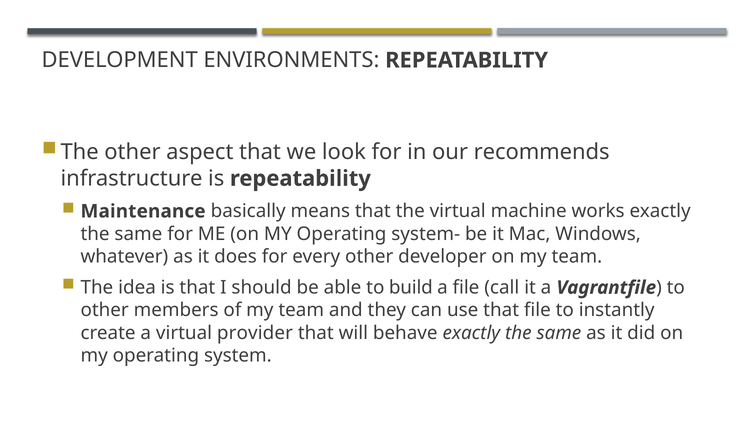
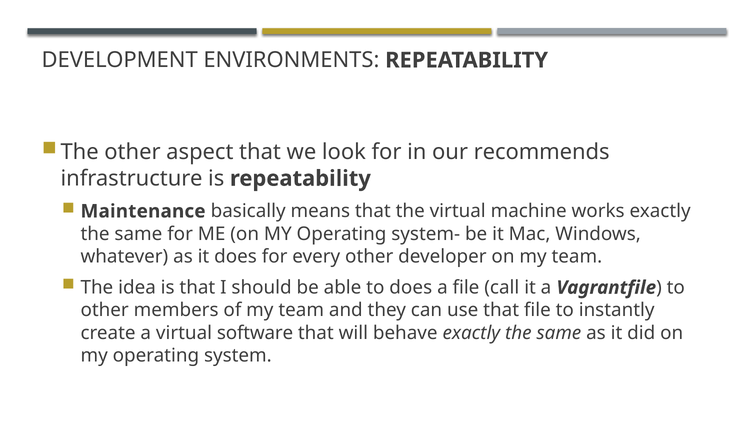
to build: build -> does
provider: provider -> software
